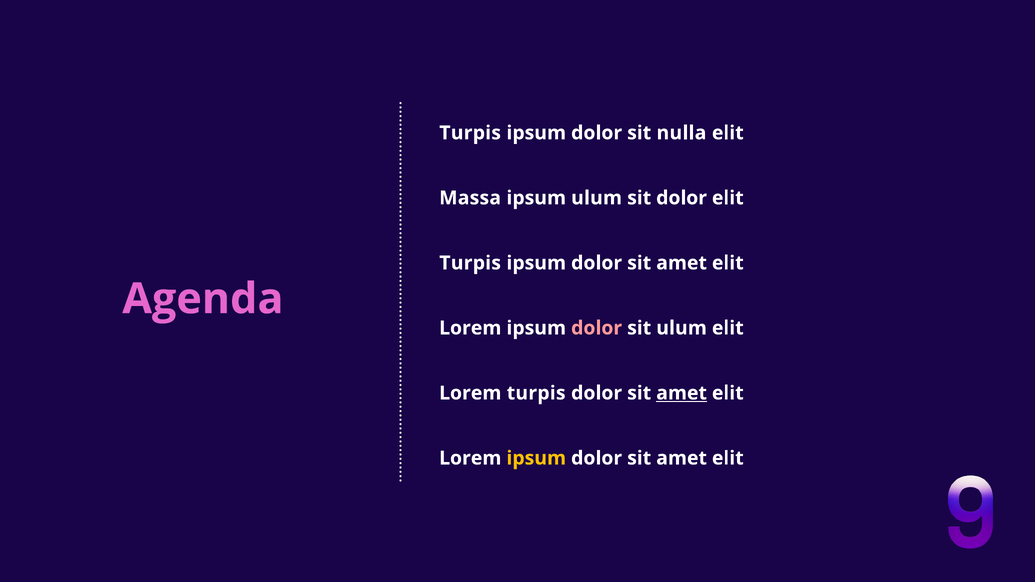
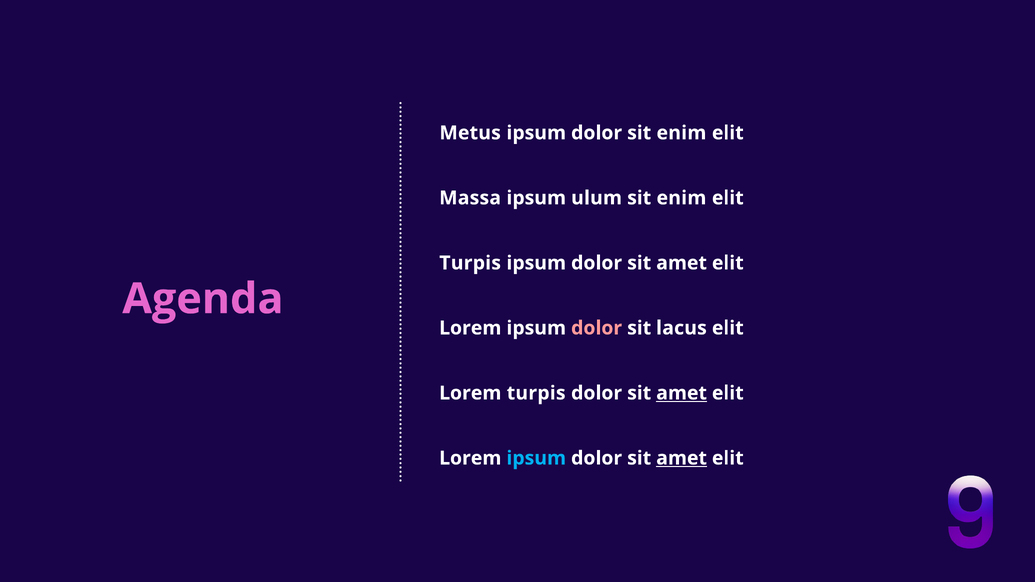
Turpis at (470, 133): Turpis -> Metus
dolor sit nulla: nulla -> enim
dolor at (682, 198): dolor -> enim
sit ulum: ulum -> lacus
ipsum at (536, 458) colour: yellow -> light blue
amet at (682, 458) underline: none -> present
